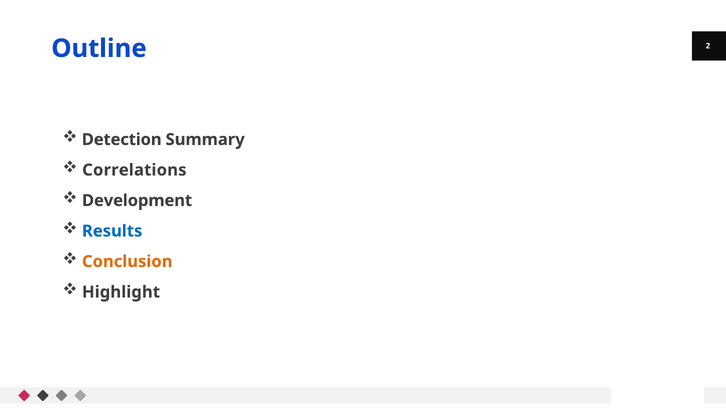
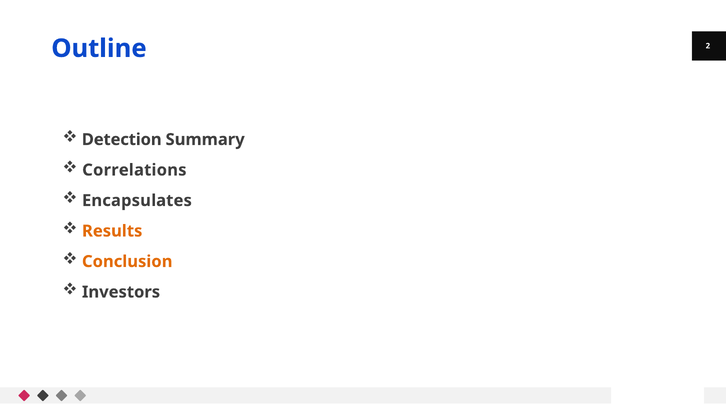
Development: Development -> Encapsulates
Results colour: blue -> orange
Highlight: Highlight -> Investors
